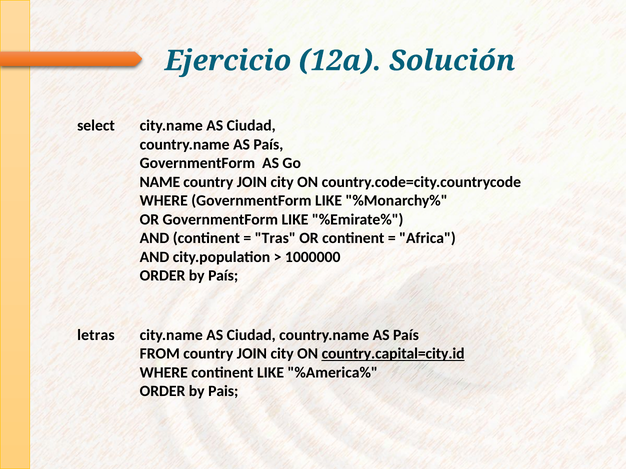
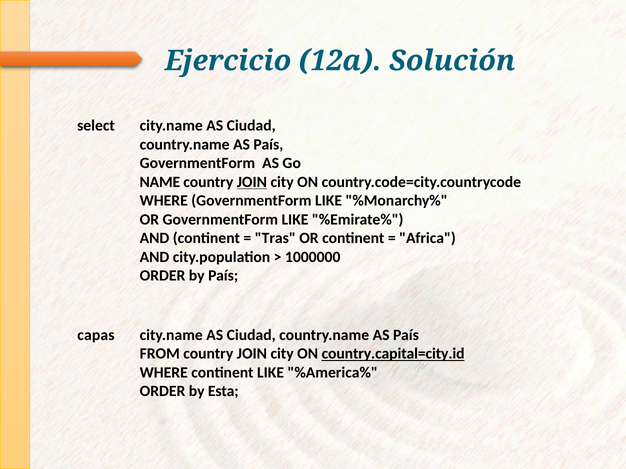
JOIN at (252, 182) underline: none -> present
letras: letras -> capas
Pais: Pais -> Esta
